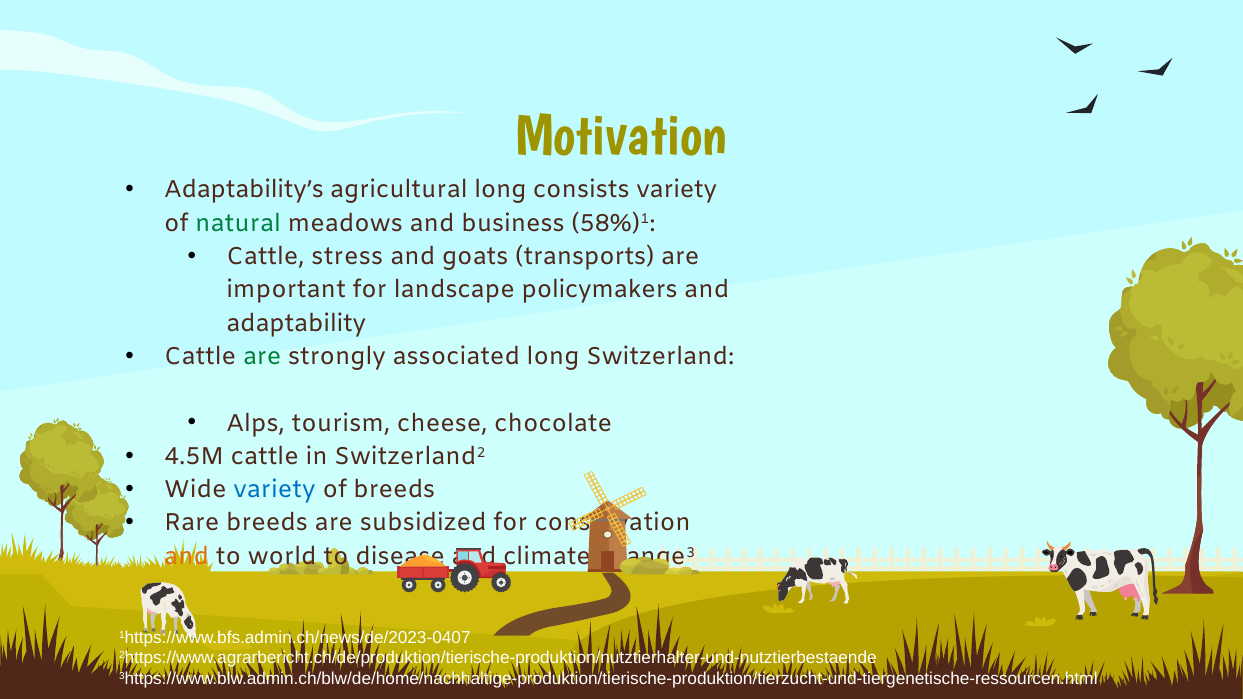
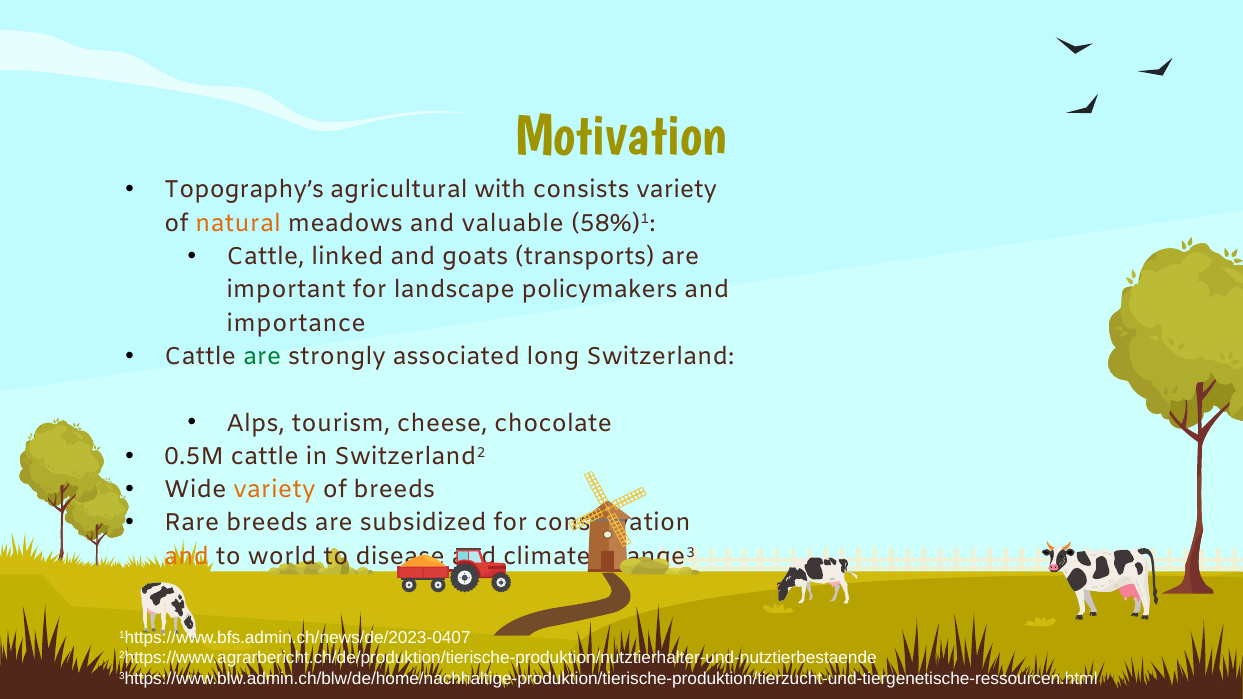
Adaptability’s: Adaptability’s -> Topography’s
agricultural long: long -> with
natural colour: green -> orange
business: business -> valuable
stress: stress -> linked
adaptability: adaptability -> importance
4.5M: 4.5M -> 0.5M
variety at (274, 490) colour: blue -> orange
